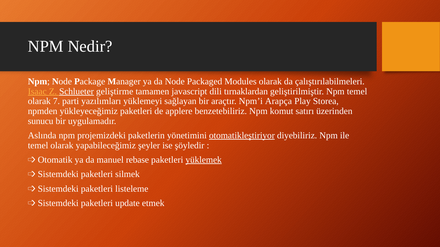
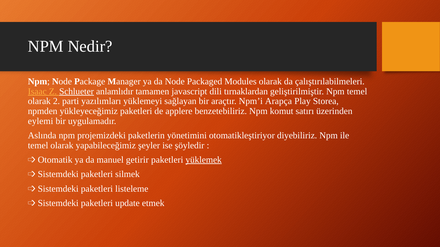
geliştirme: geliştirme -> anlamlıdır
7: 7 -> 2
sunucu: sunucu -> eylemi
otomatikleştiriyor underline: present -> none
rebase: rebase -> getirir
